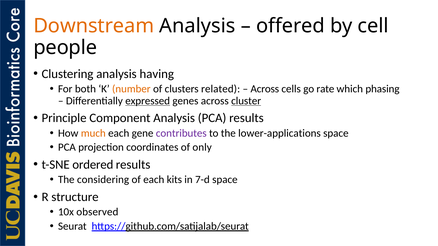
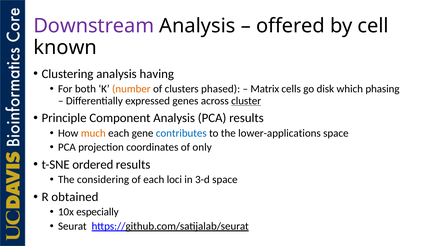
Downstream colour: orange -> purple
people: people -> known
related: related -> phased
Across at (265, 89): Across -> Matrix
rate: rate -> disk
expressed underline: present -> none
contributes colour: purple -> blue
kits: kits -> loci
7-d: 7-d -> 3-d
structure: structure -> obtained
observed: observed -> especially
